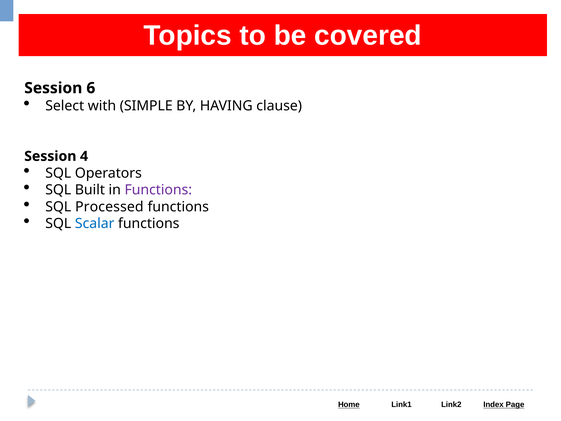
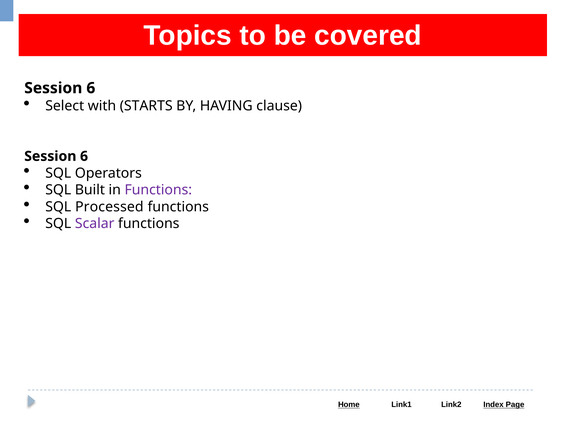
SIMPLE: SIMPLE -> STARTS
4 at (84, 156): 4 -> 6
Scalar colour: blue -> purple
